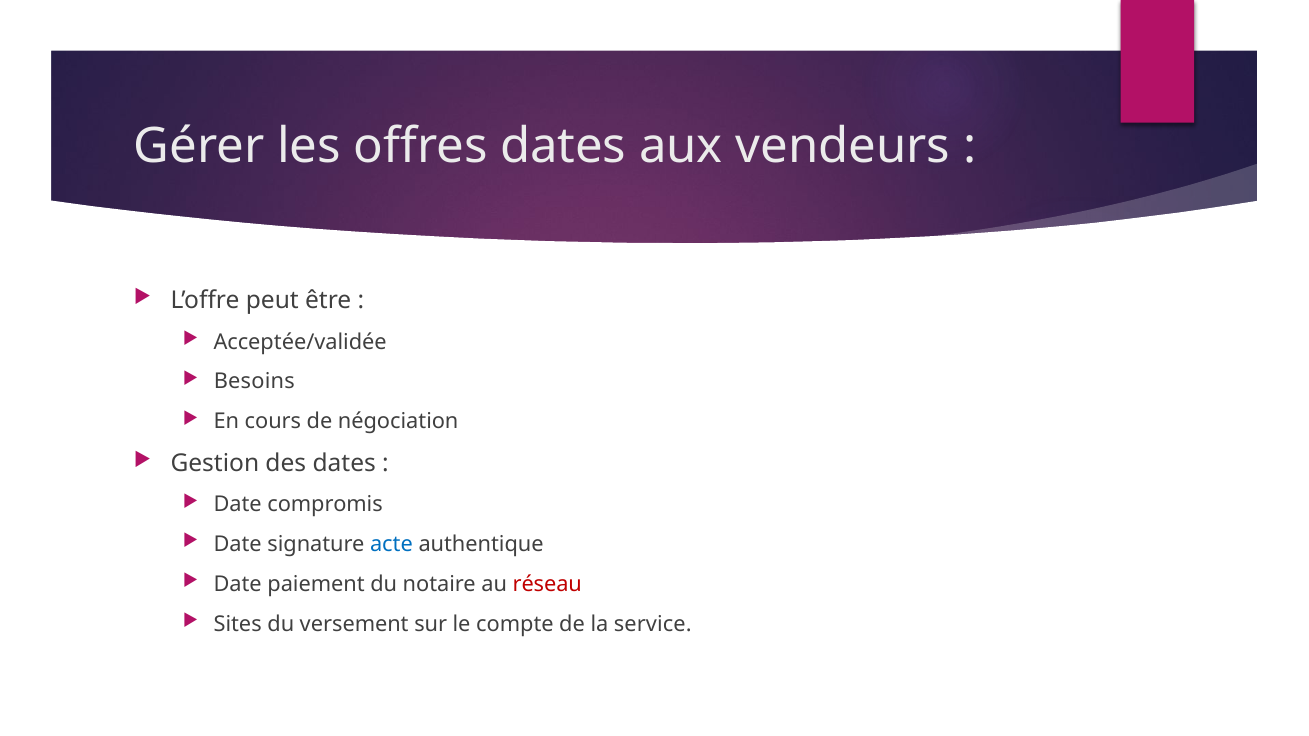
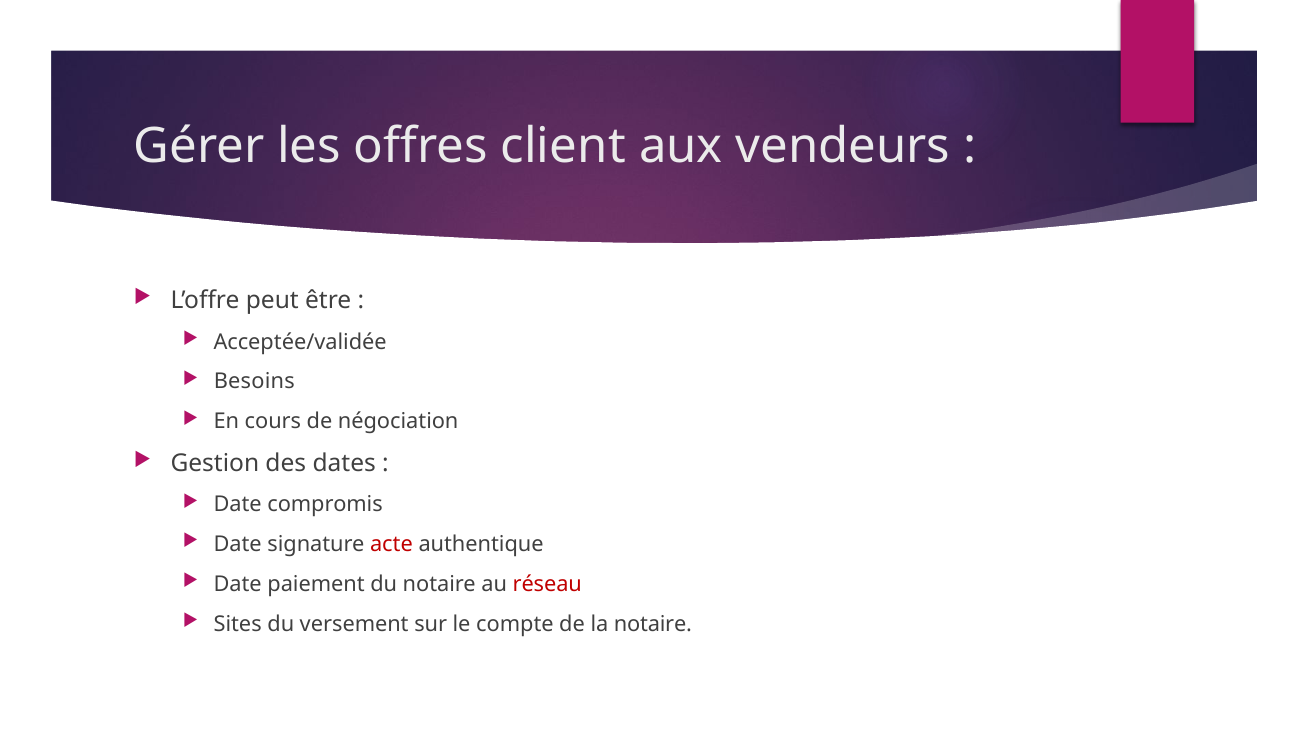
offres dates: dates -> client
acte colour: blue -> red
la service: service -> notaire
